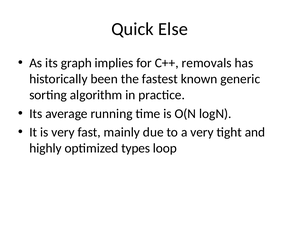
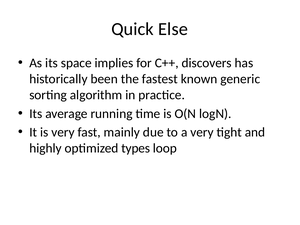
graph: graph -> space
removals: removals -> discovers
